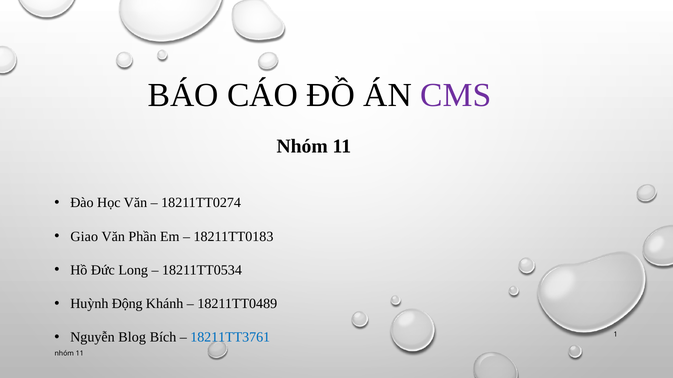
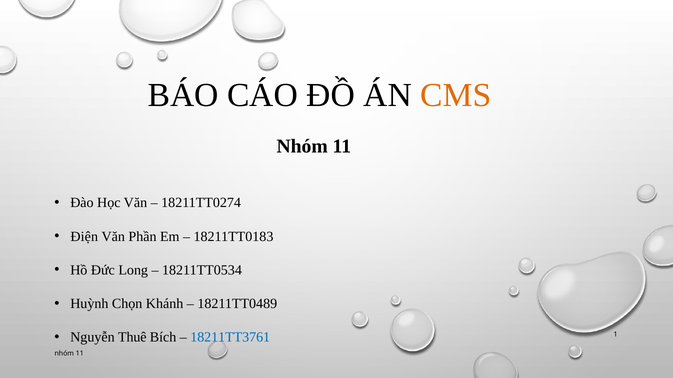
CMS colour: purple -> orange
Giao: Giao -> Điện
Động: Động -> Chọn
Blog: Blog -> Thuê
